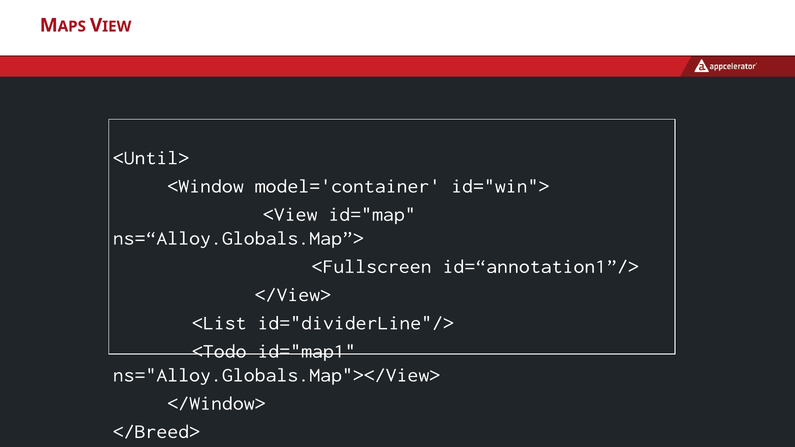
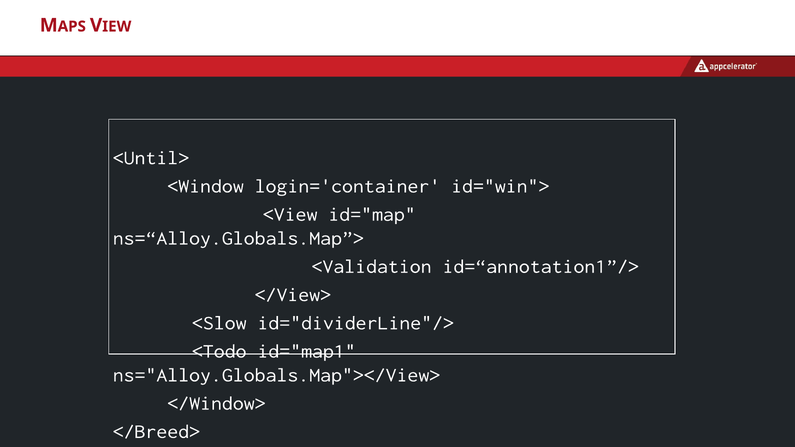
model='container: model='container -> login='container
<Fullscreen: <Fullscreen -> <Validation
<List: <List -> <Slow
